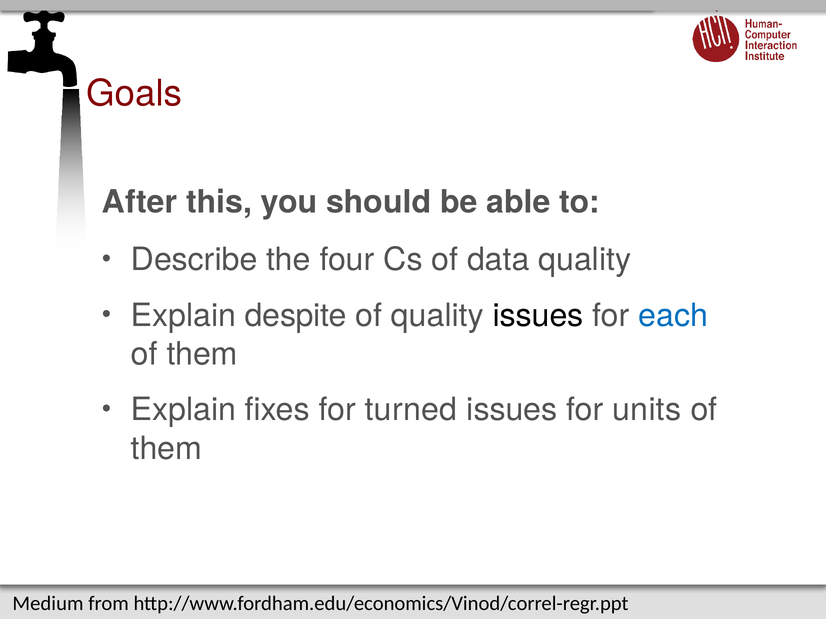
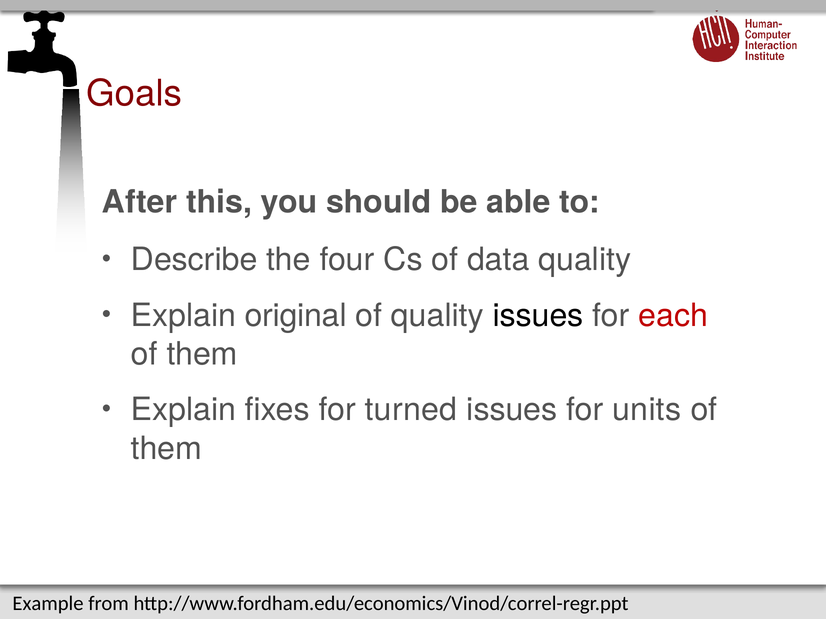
despite: despite -> original
each colour: blue -> red
Medium: Medium -> Example
